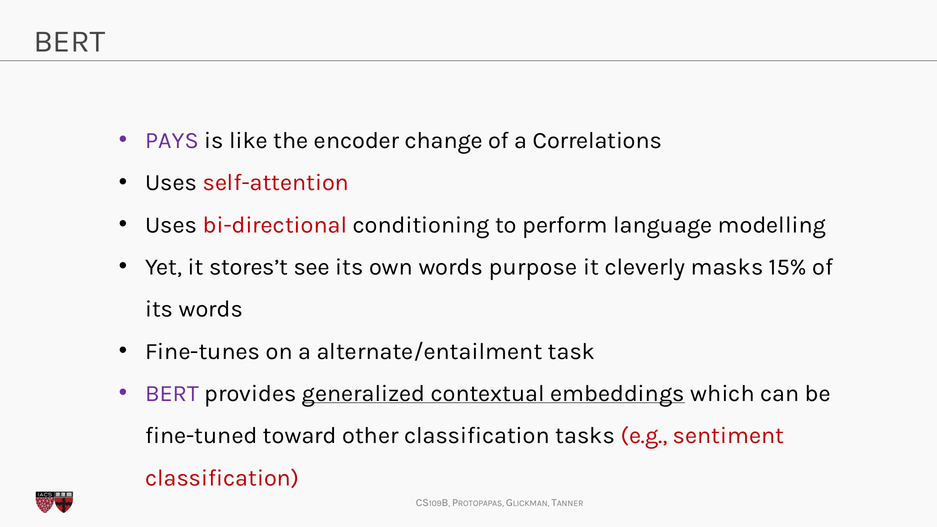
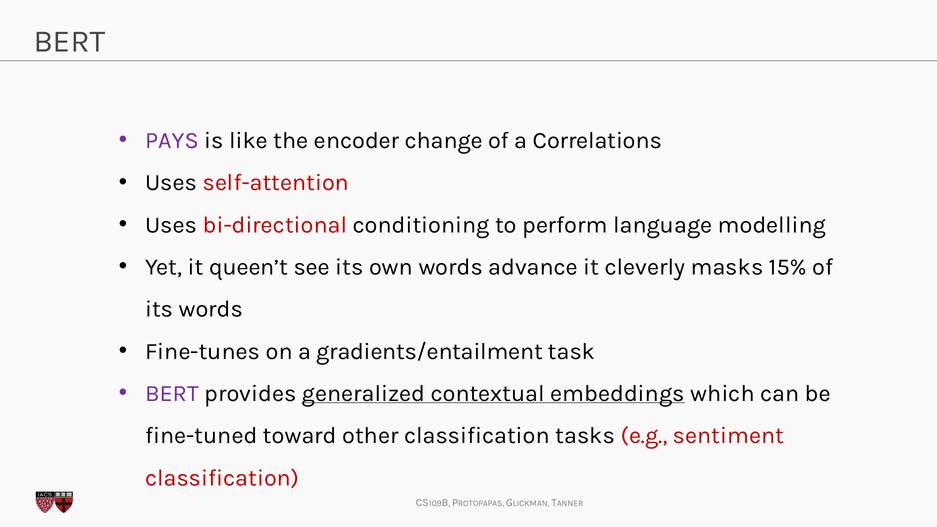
stores’t: stores’t -> queen’t
purpose: purpose -> advance
alternate/entailment: alternate/entailment -> gradients/entailment
